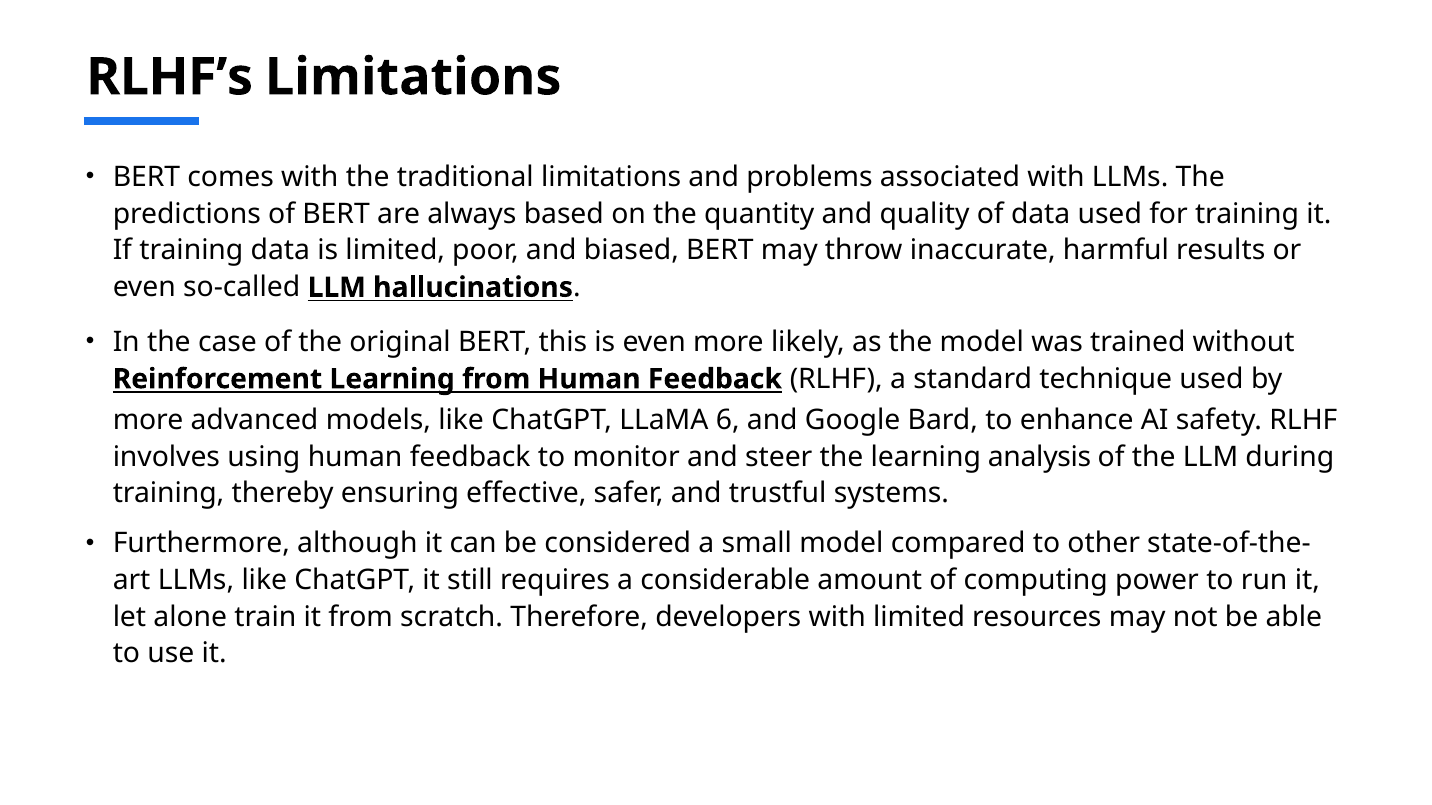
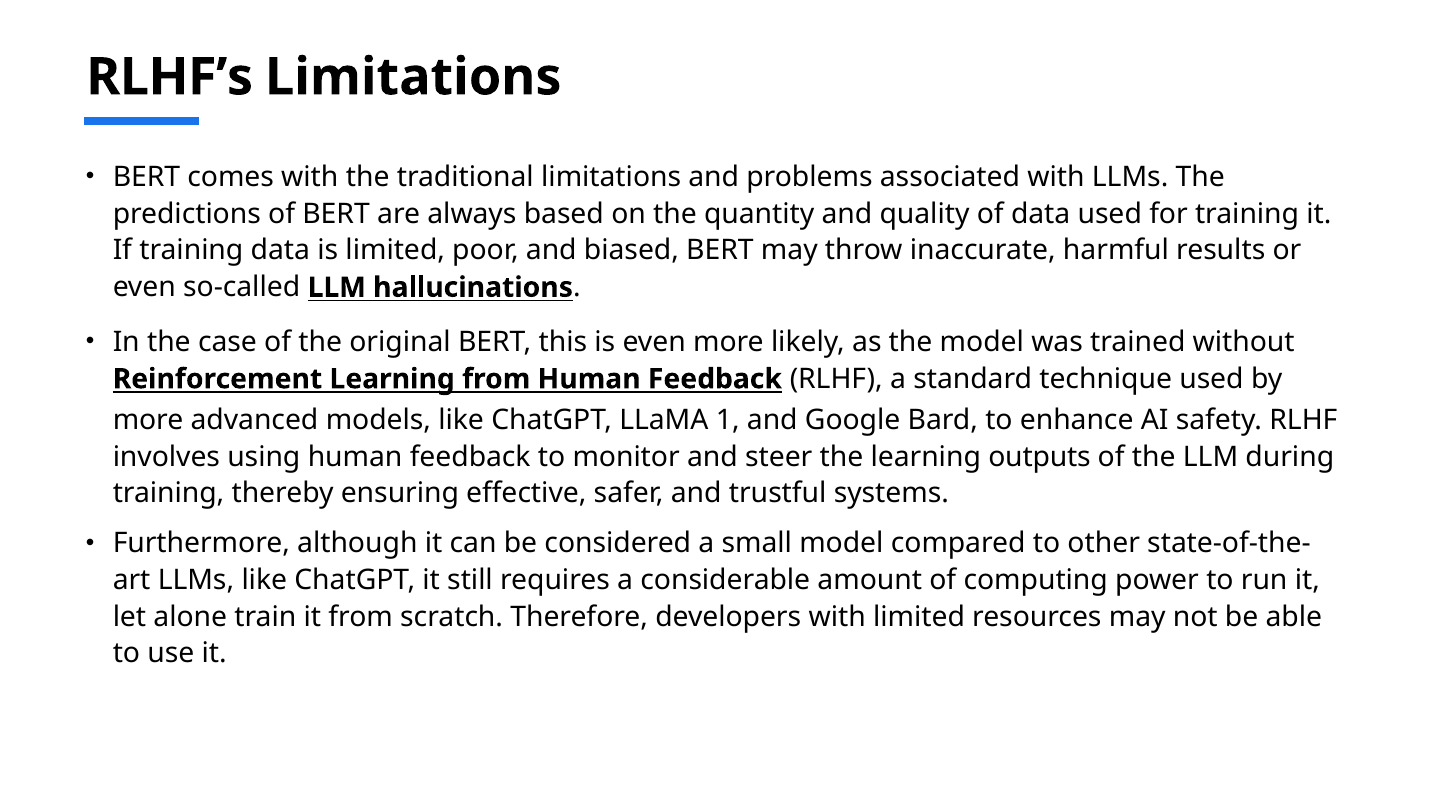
6: 6 -> 1
analysis: analysis -> outputs
